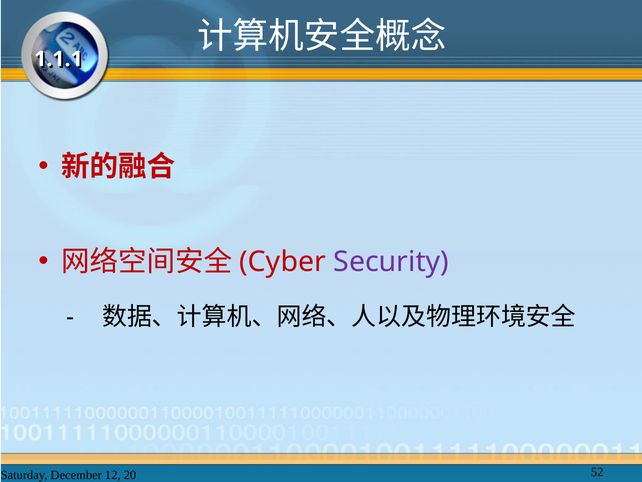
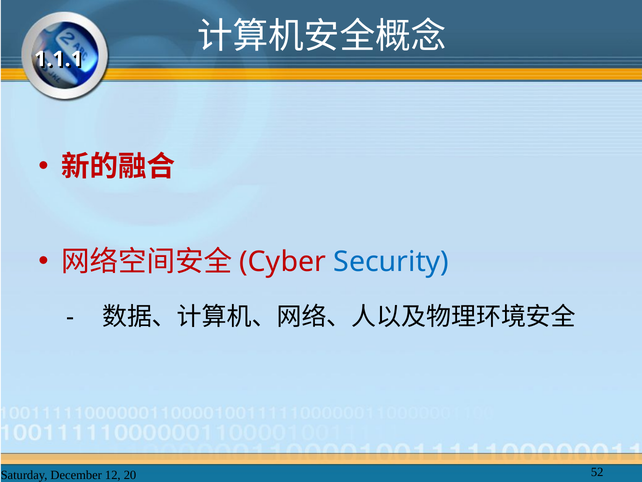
Security colour: purple -> blue
